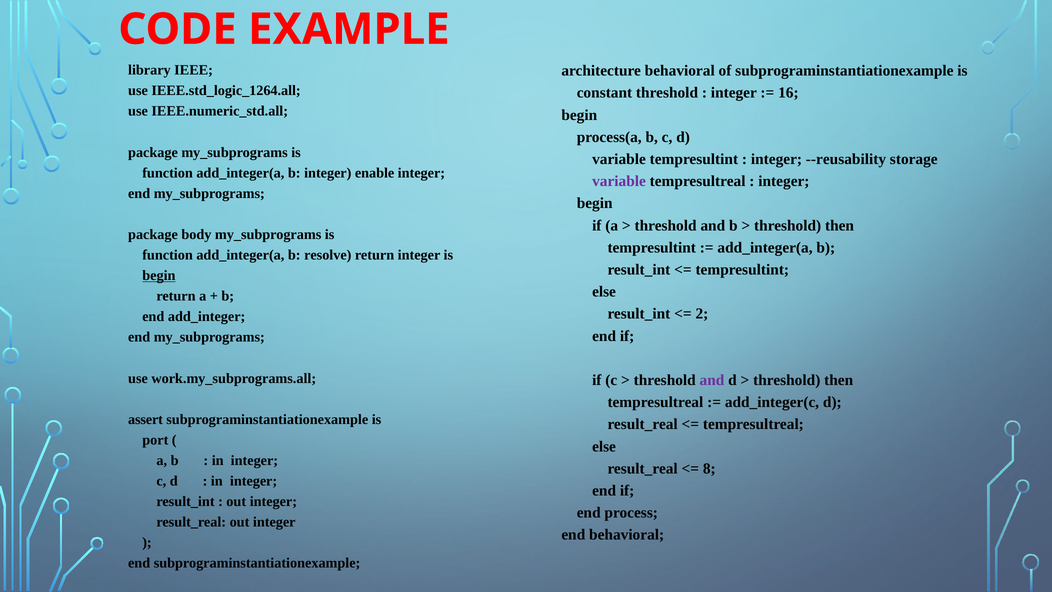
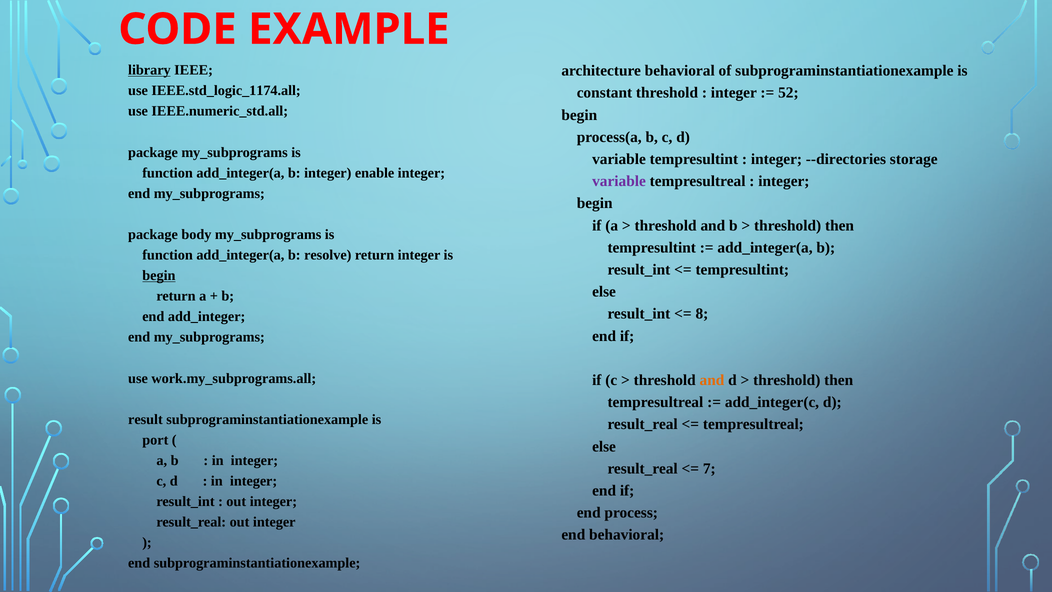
library underline: none -> present
IEEE.std_logic_1264.all: IEEE.std_logic_1264.all -> IEEE.std_logic_1174.all
16: 16 -> 52
--reusability: --reusability -> --directories
2: 2 -> 8
and at (712, 380) colour: purple -> orange
assert: assert -> result
8: 8 -> 7
